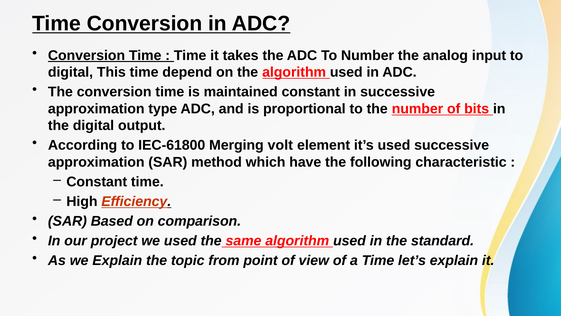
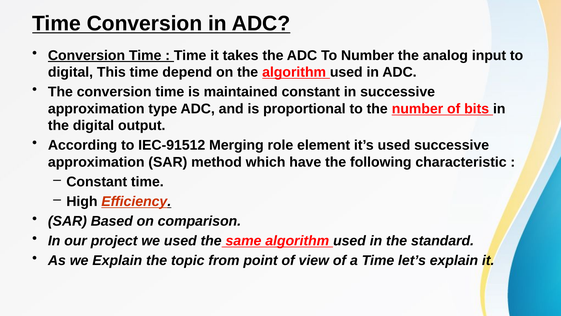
IEC-61800: IEC-61800 -> IEC-91512
volt: volt -> role
